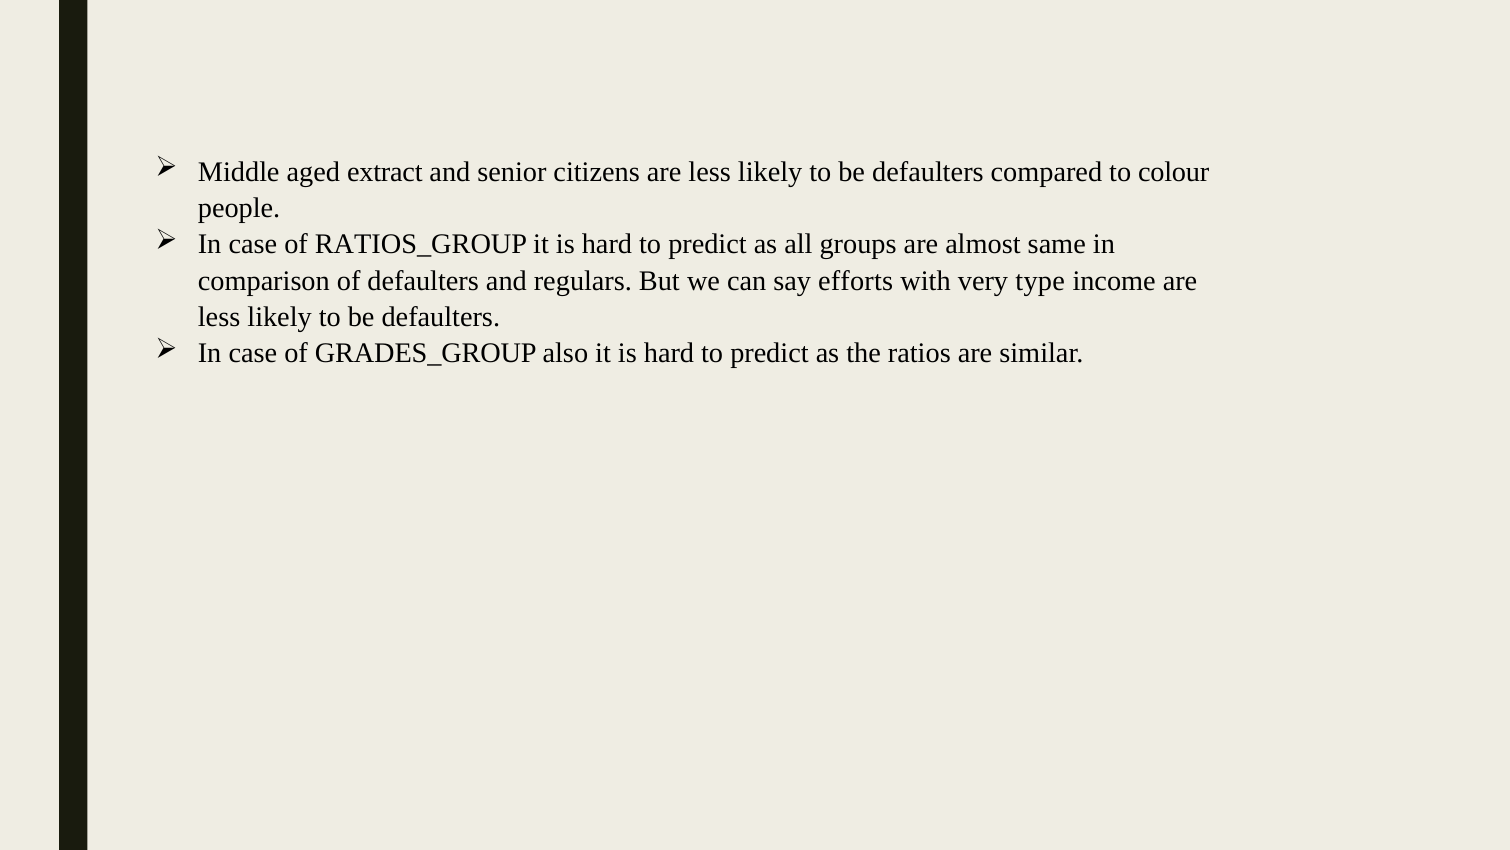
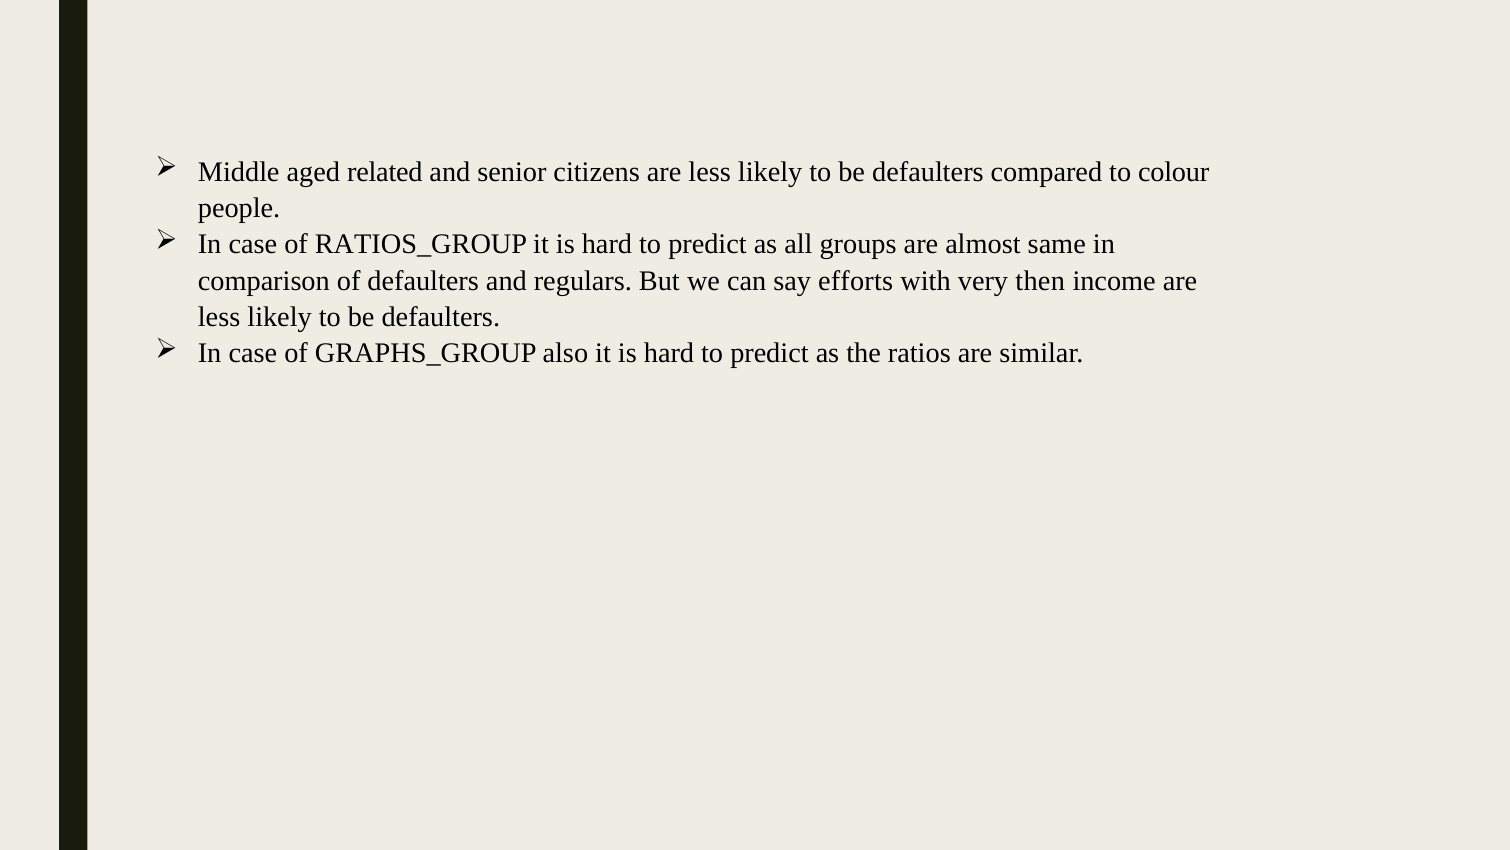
extract: extract -> related
type: type -> then
GRADES_GROUP: GRADES_GROUP -> GRAPHS_GROUP
